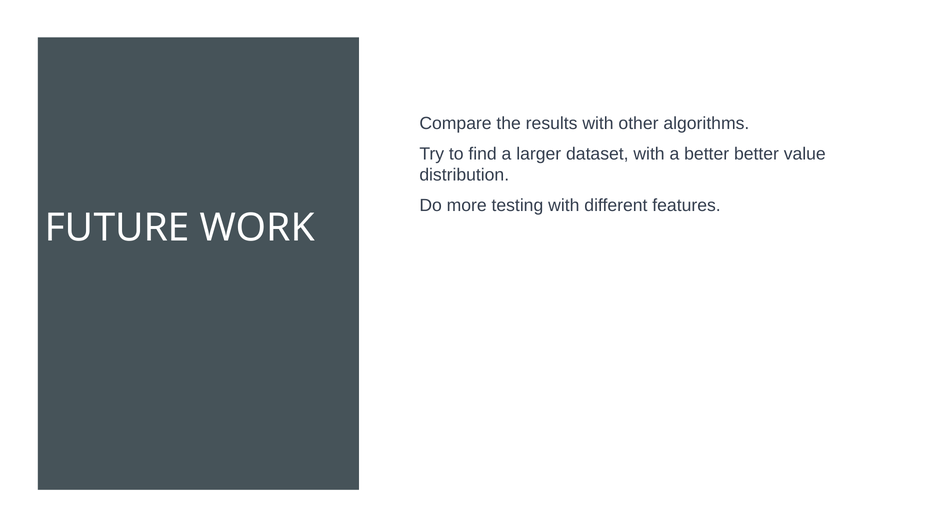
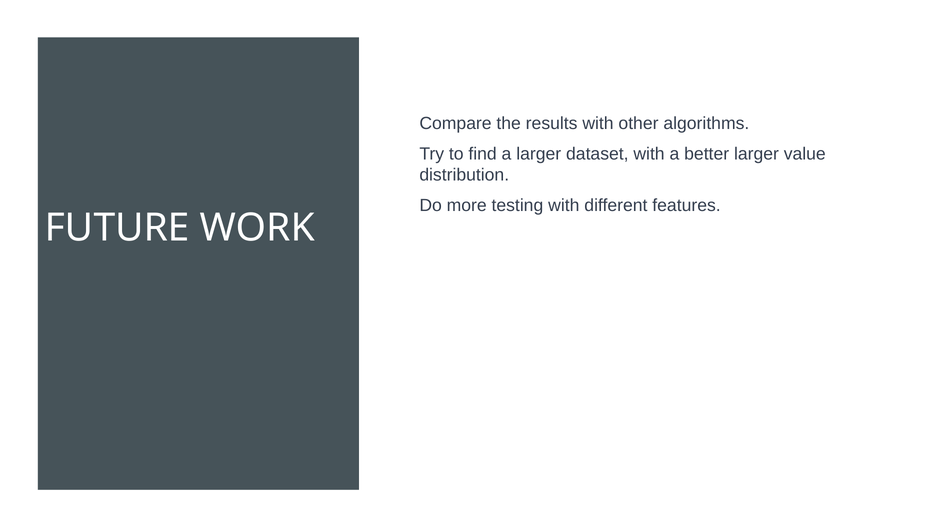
better better: better -> larger
